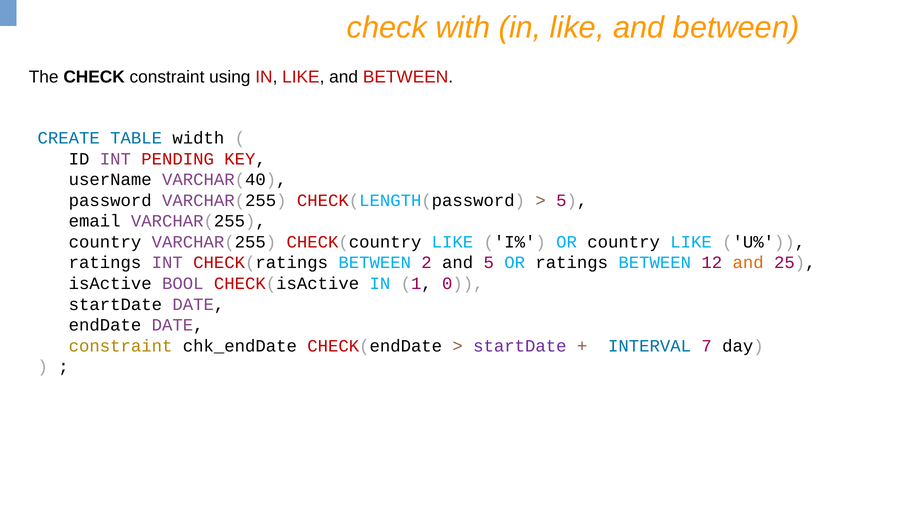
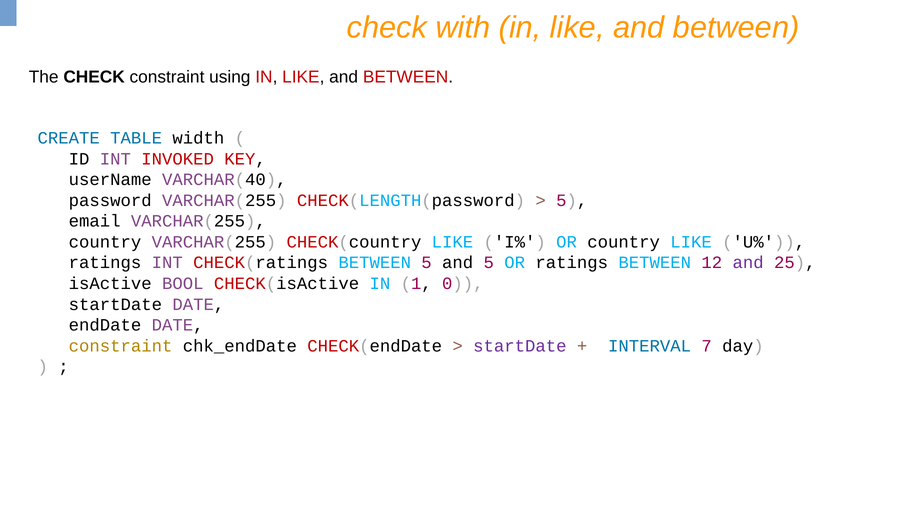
PENDING: PENDING -> INVOKED
BETWEEN 2: 2 -> 5
and at (748, 263) colour: orange -> purple
